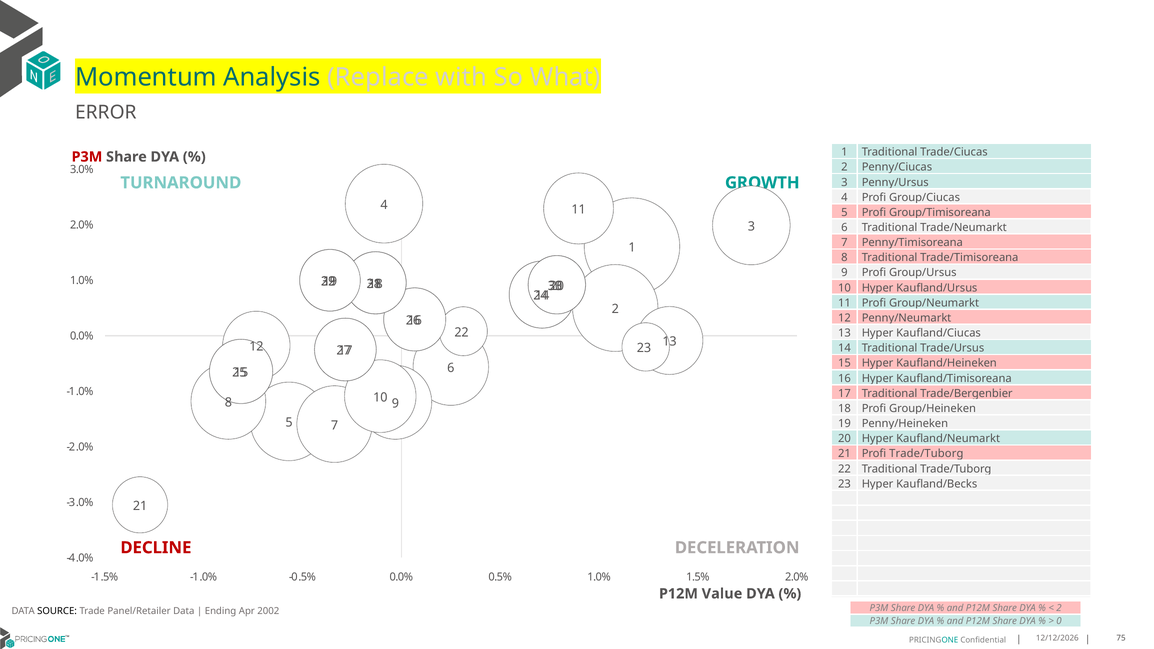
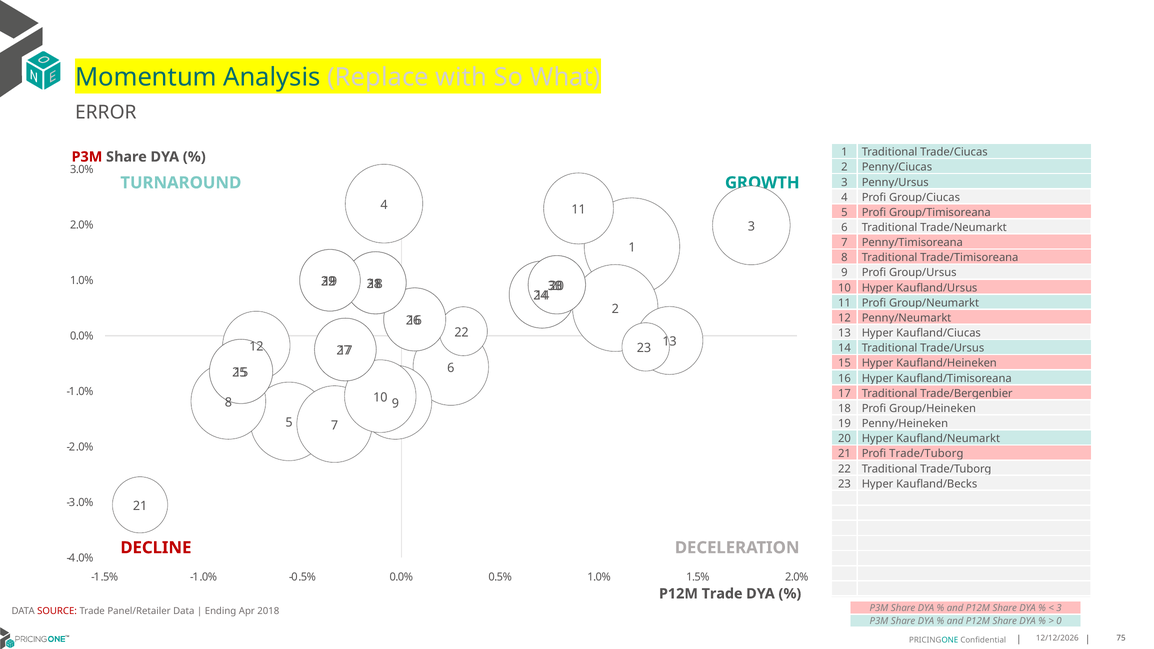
P12M Value: Value -> Trade
2 at (1059, 608): 2 -> 3
SOURCE colour: black -> red
2002: 2002 -> 2018
